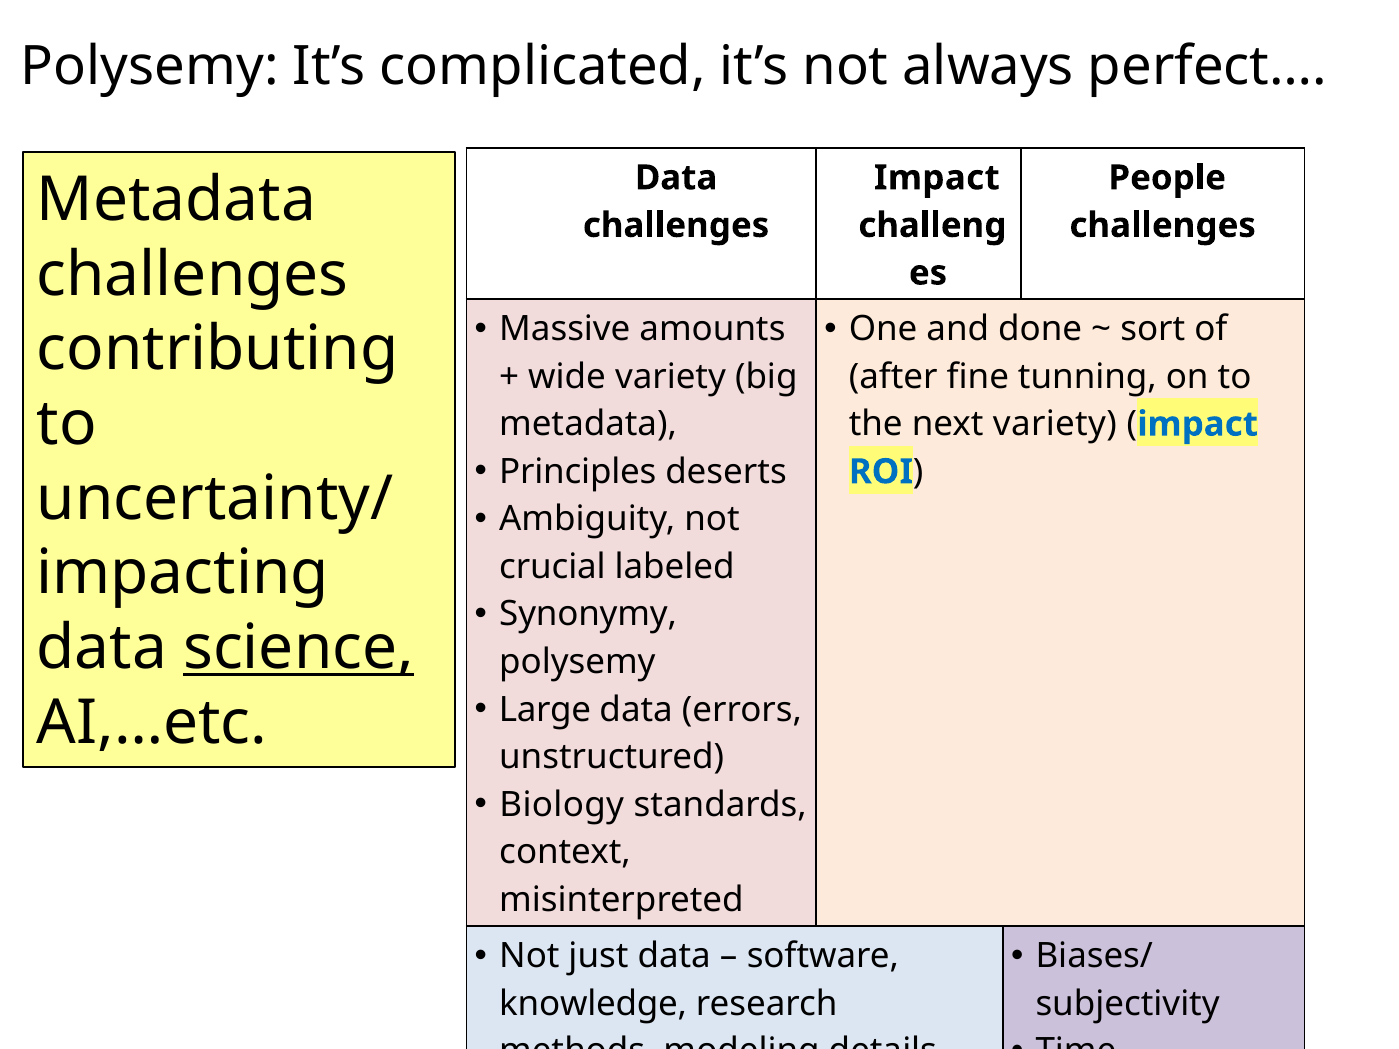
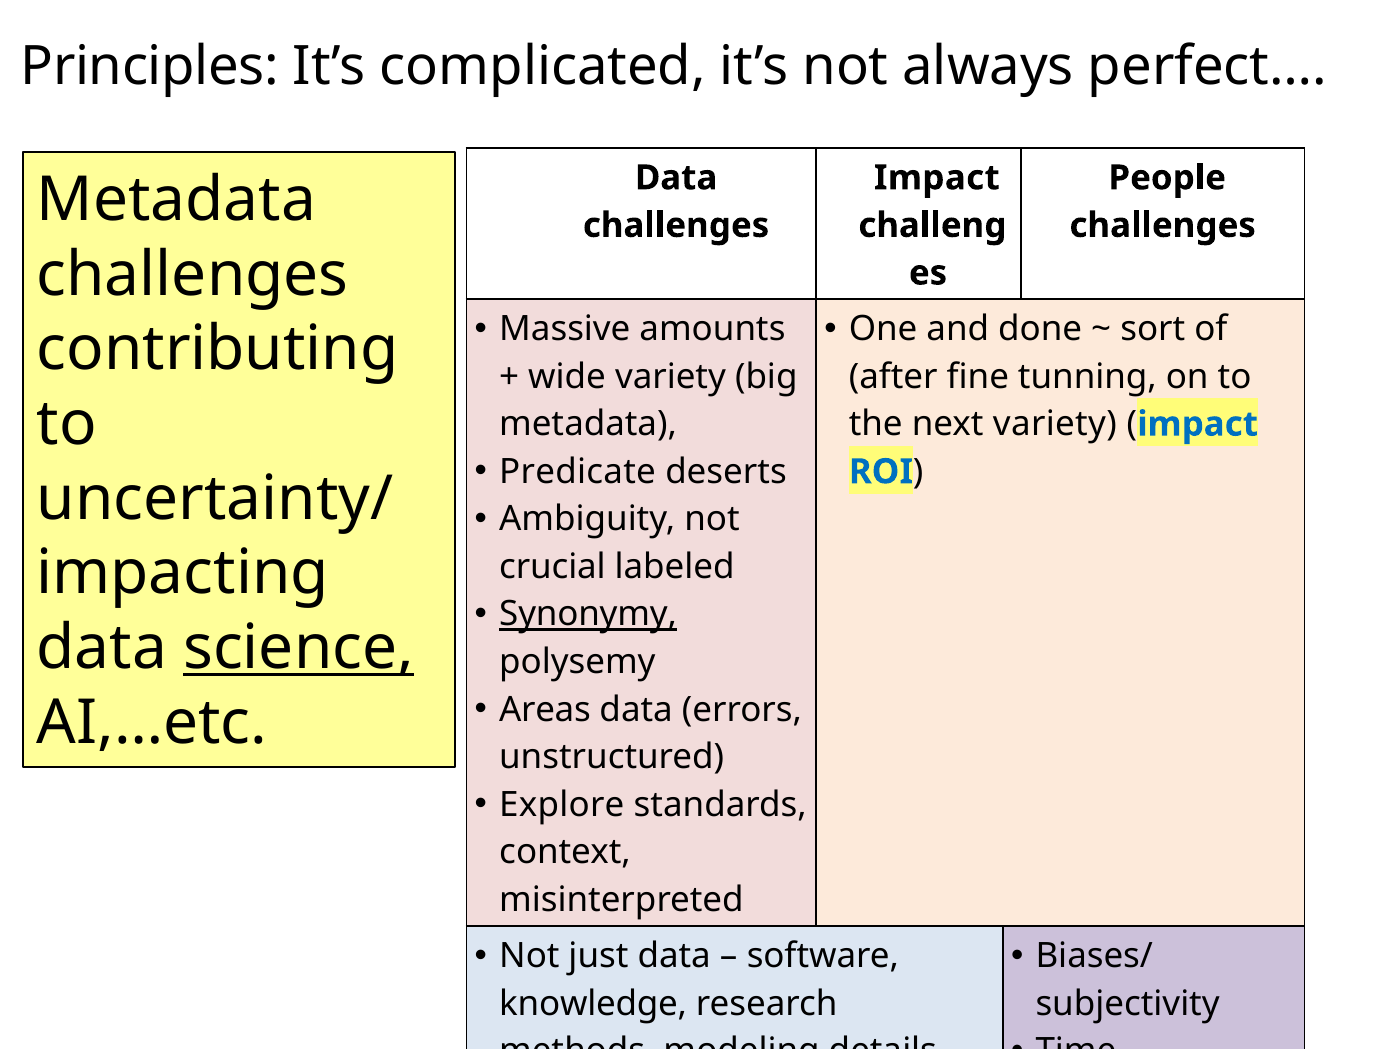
Polysemy at (150, 67): Polysemy -> Principles
Principles: Principles -> Predicate
Synonymy underline: none -> present
Large: Large -> Areas
Biology: Biology -> Explore
